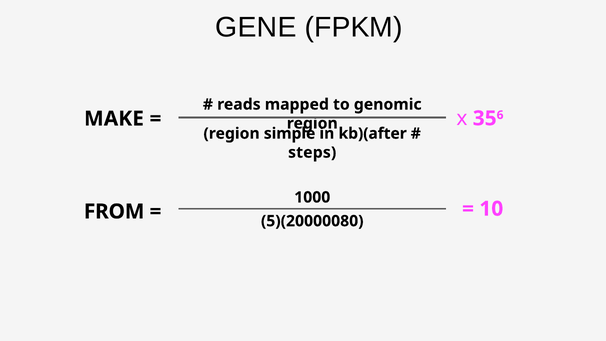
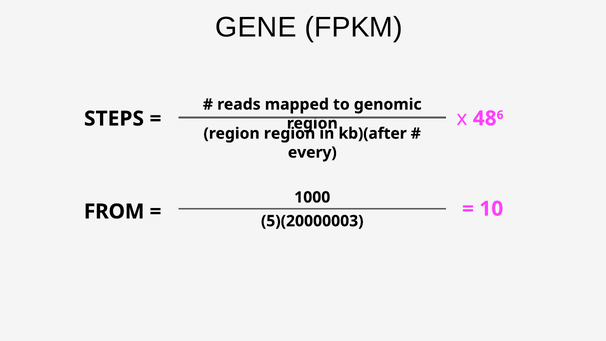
35: 35 -> 48
MAKE: MAKE -> STEPS
simple at (290, 133): simple -> region
steps: steps -> every
5)(20000080: 5)(20000080 -> 5)(20000003
